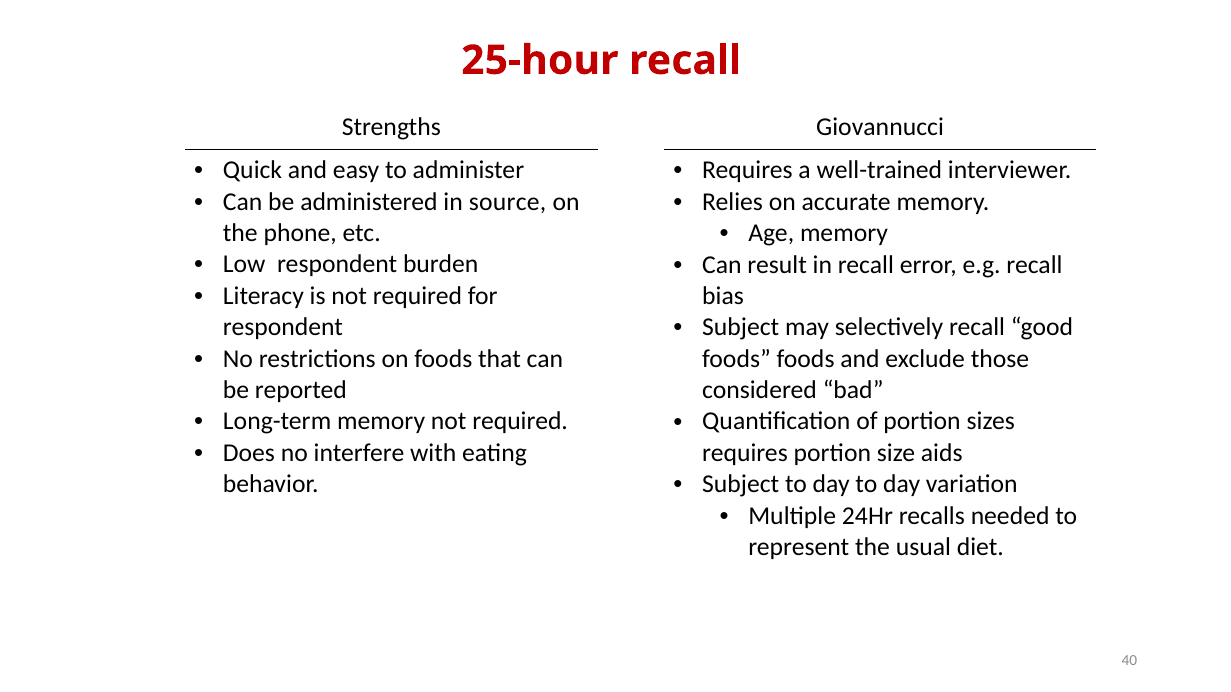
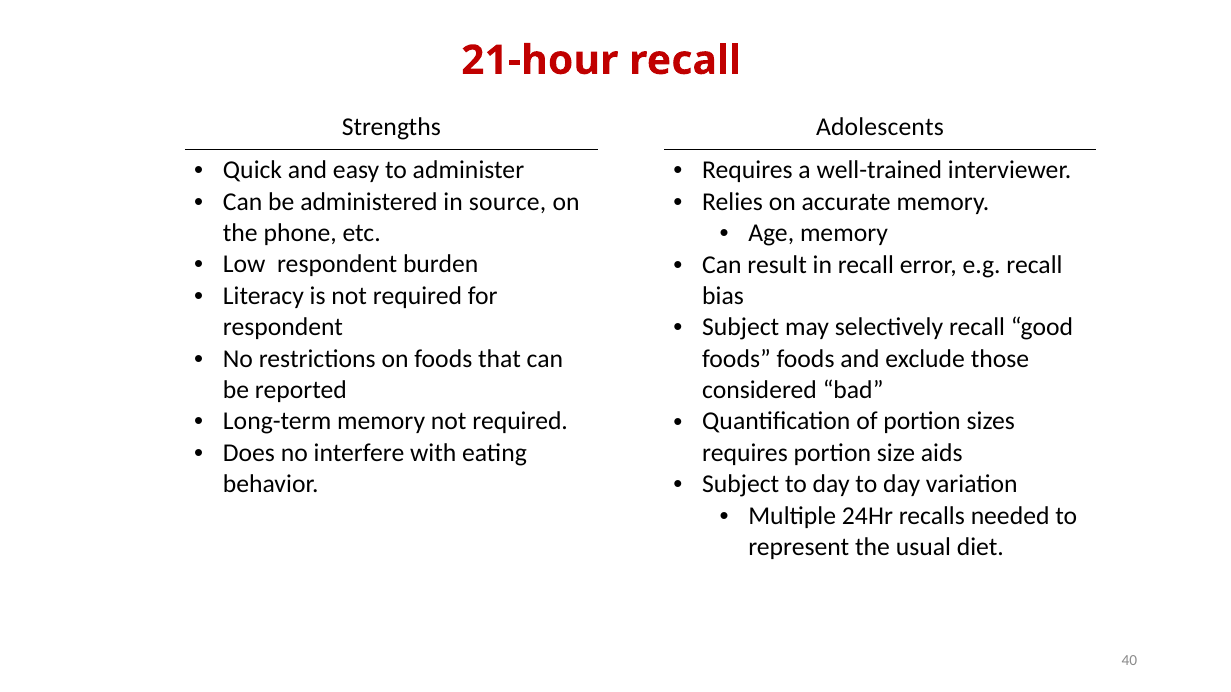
25-hour: 25-hour -> 21-hour
Giovannucci: Giovannucci -> Adolescents
